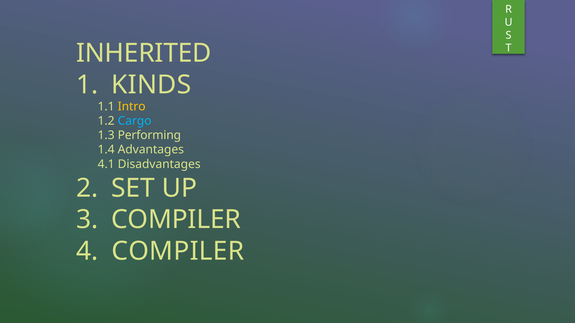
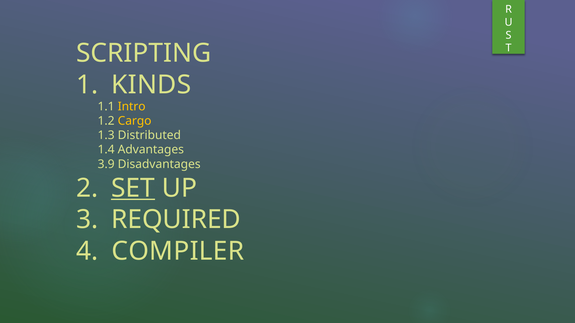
INHERITED: INHERITED -> SCRIPTING
Cargo colour: light blue -> yellow
Performing: Performing -> Distributed
4.1: 4.1 -> 3.9
SET underline: none -> present
COMPILER at (176, 220): COMPILER -> REQUIRED
